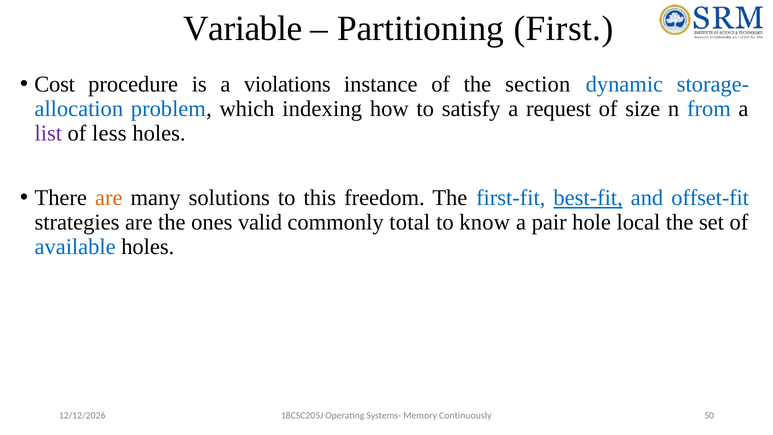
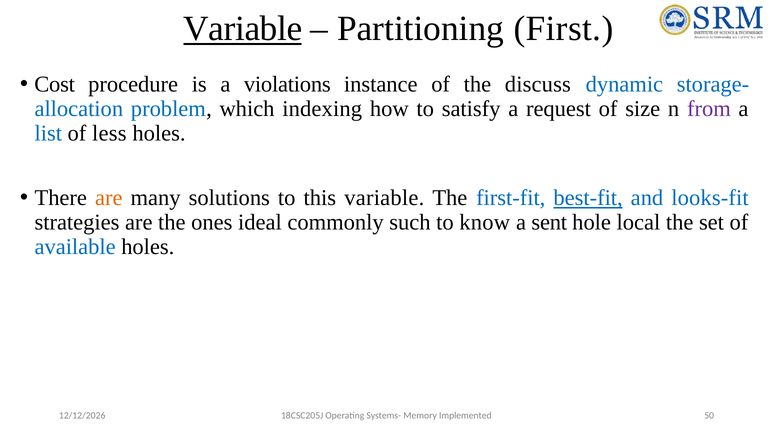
Variable at (243, 29) underline: none -> present
section: section -> discuss
from colour: blue -> purple
list colour: purple -> blue
this freedom: freedom -> variable
offset-fit: offset-fit -> looks-fit
valid: valid -> ideal
total: total -> such
pair: pair -> sent
Continuously: Continuously -> Implemented
